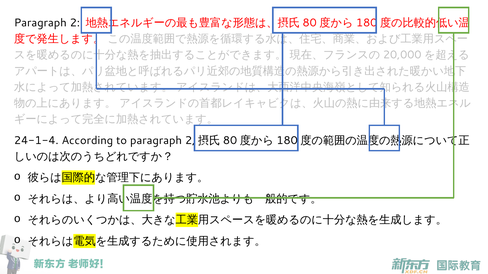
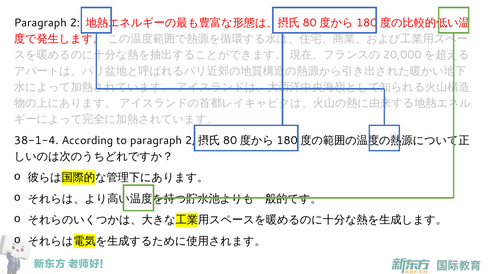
24-1-4: 24-1-4 -> 38-1-4
